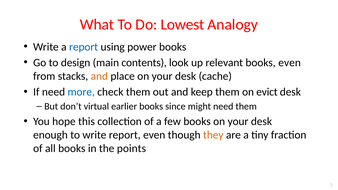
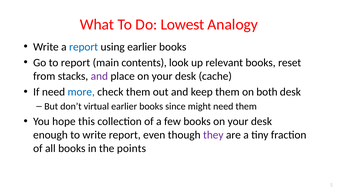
using power: power -> earlier
to design: design -> report
books even: even -> reset
and at (99, 76) colour: orange -> purple
evict: evict -> both
they colour: orange -> purple
